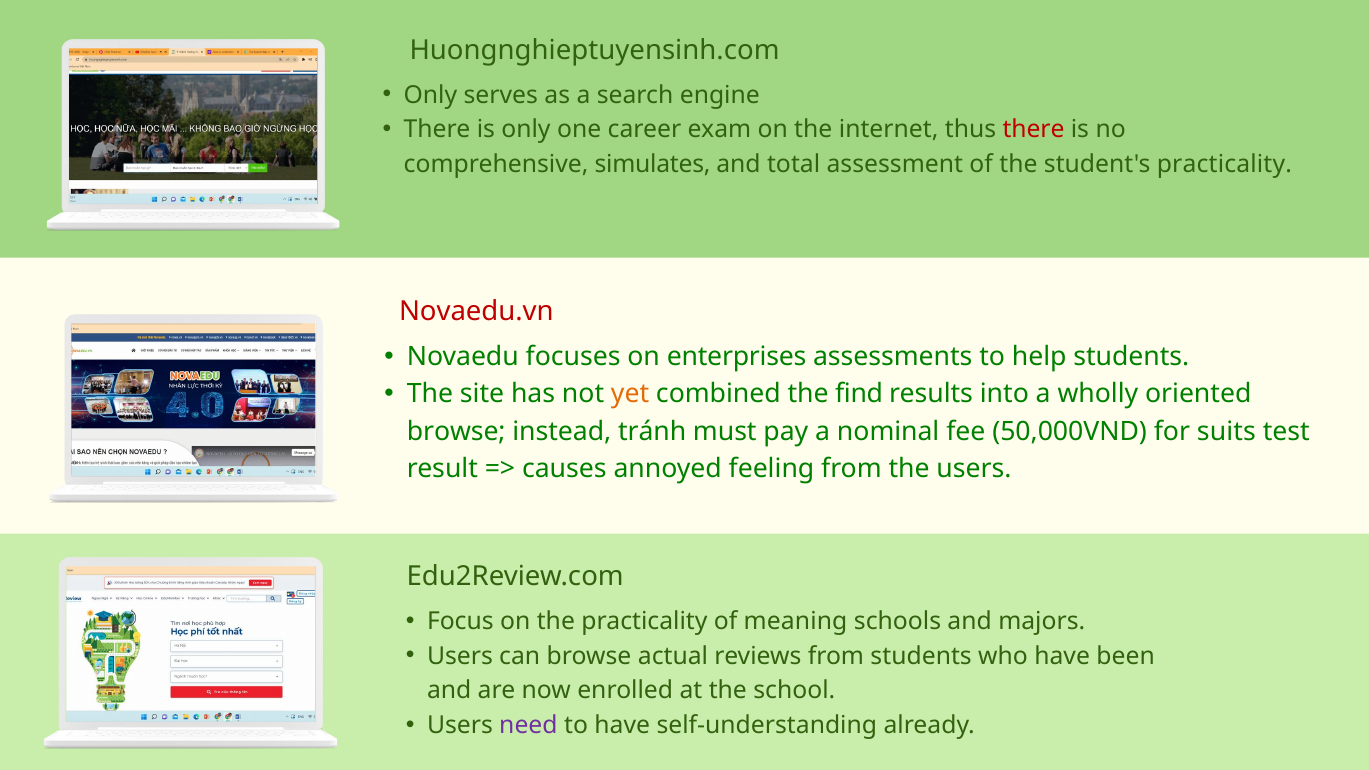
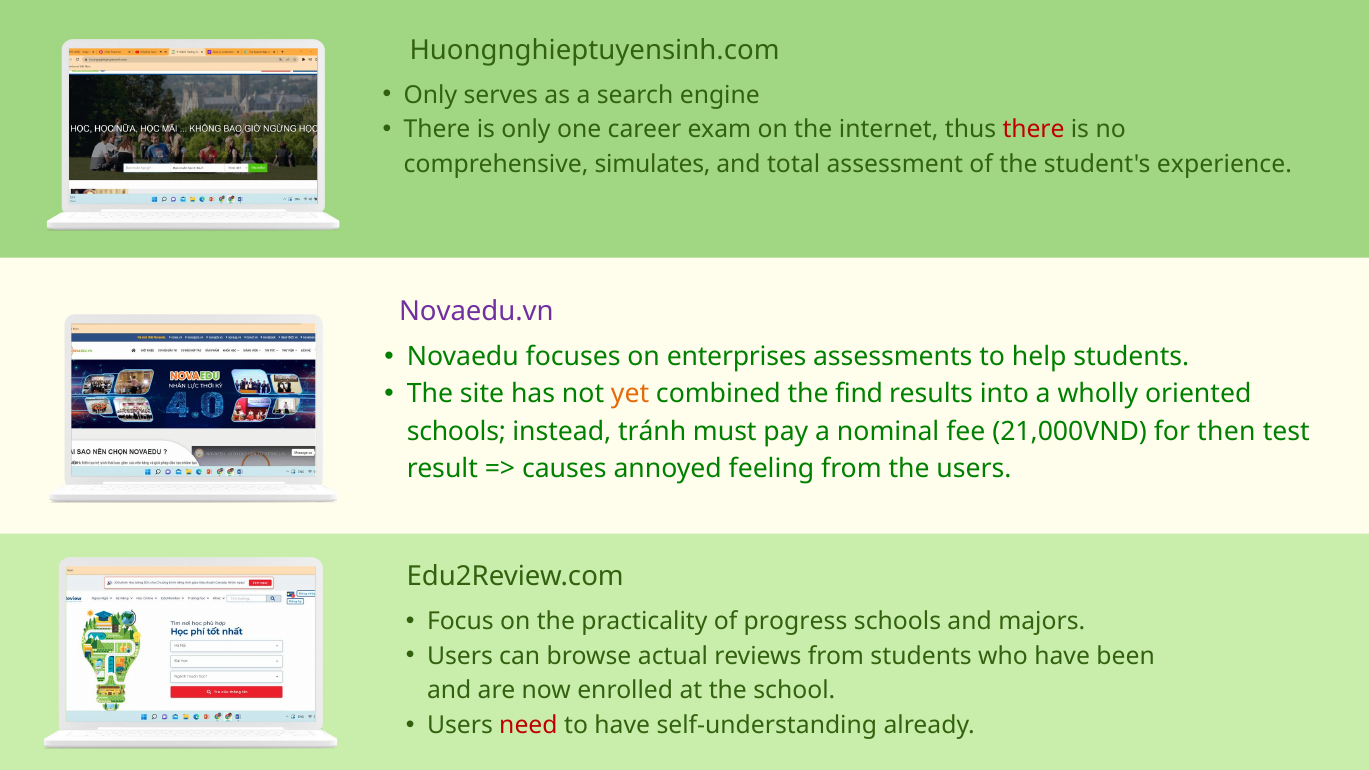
student's practicality: practicality -> experience
Novaedu.vn colour: red -> purple
browse at (456, 431): browse -> schools
50,000VND: 50,000VND -> 21,000VND
suits: suits -> then
meaning: meaning -> progress
need colour: purple -> red
